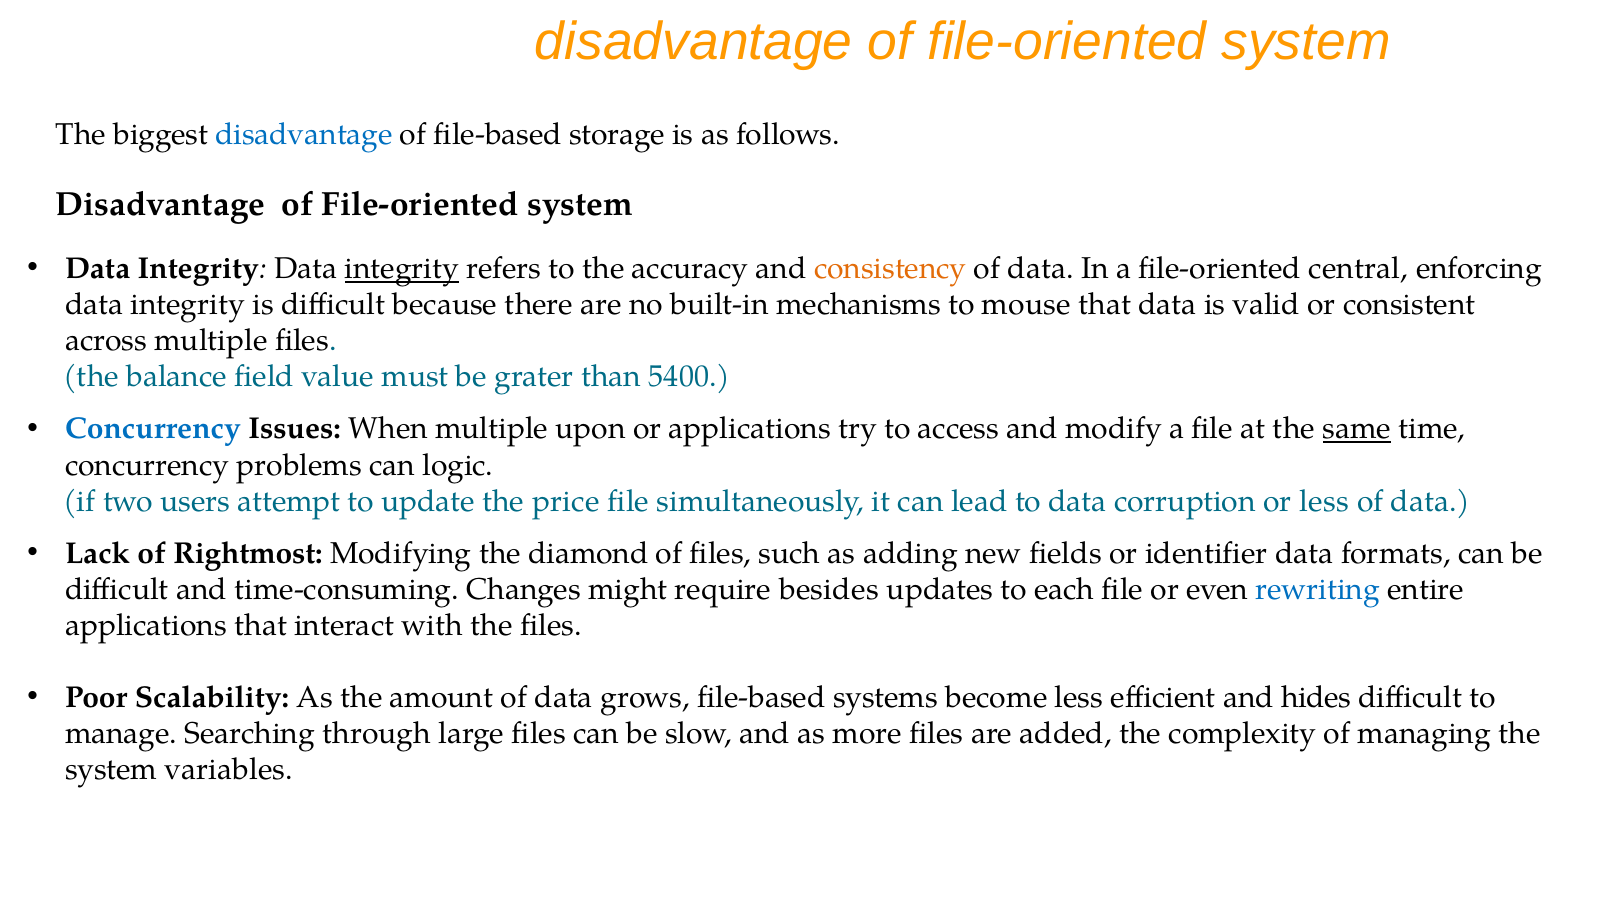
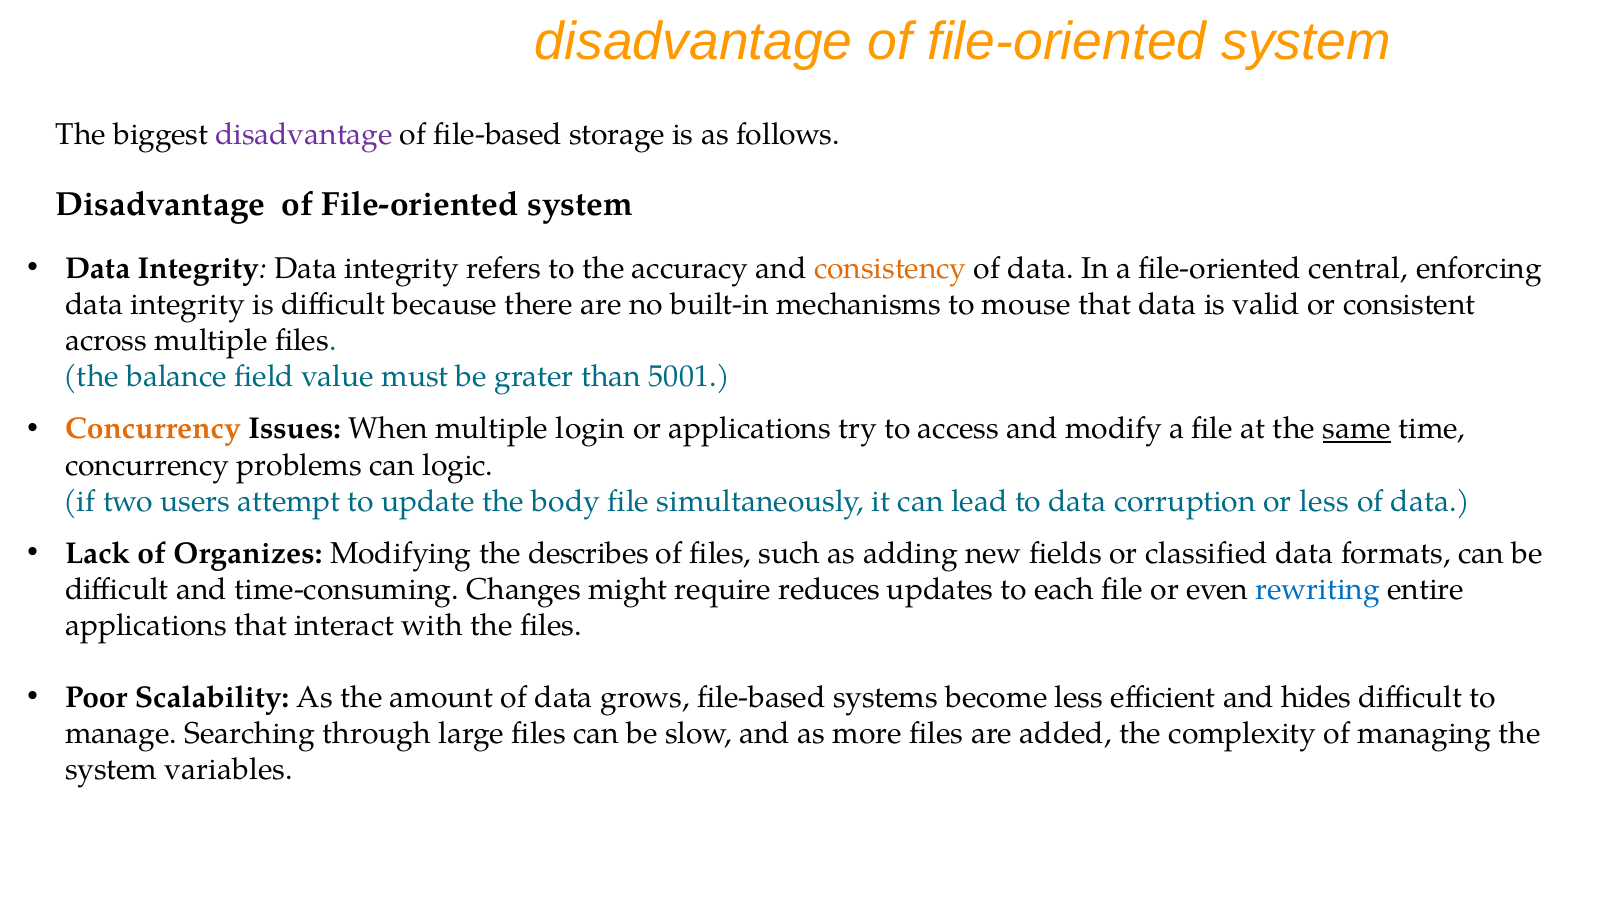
disadvantage at (304, 135) colour: blue -> purple
integrity at (402, 269) underline: present -> none
5400: 5400 -> 5001
Concurrency at (153, 429) colour: blue -> orange
upon: upon -> login
price: price -> body
Rightmost: Rightmost -> Organizes
diamond: diamond -> describes
identifier: identifier -> classified
besides: besides -> reduces
